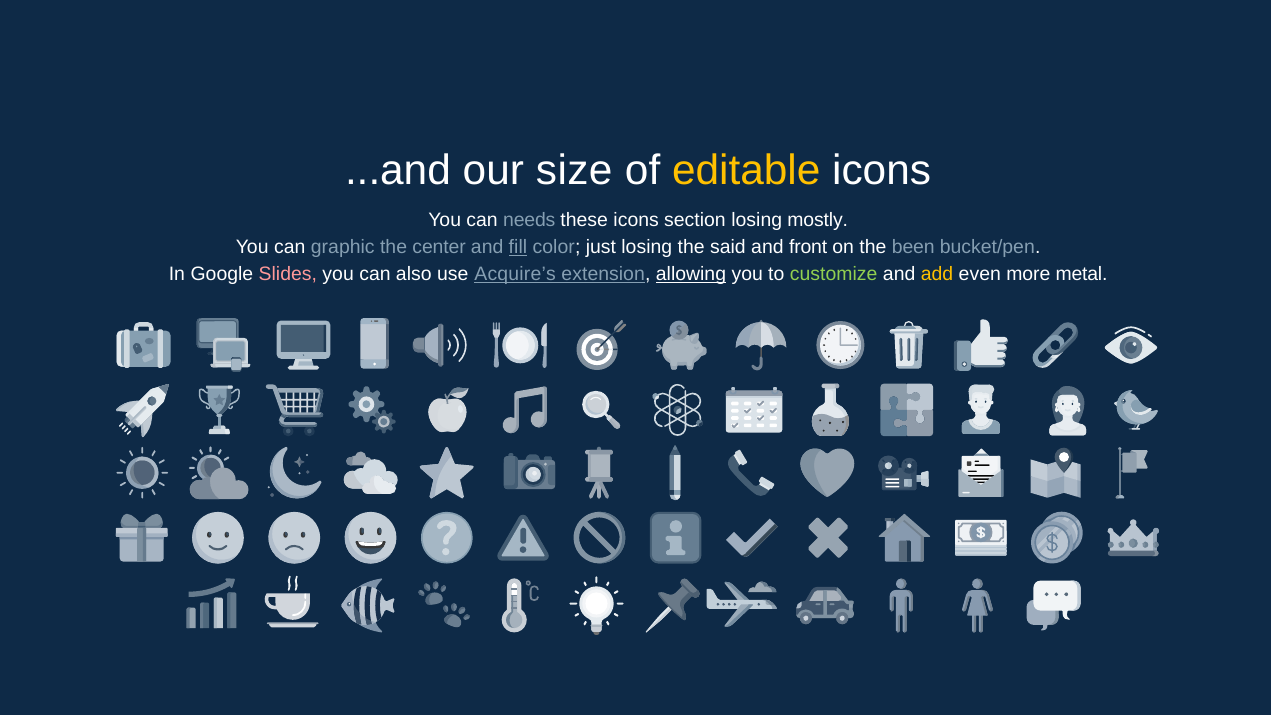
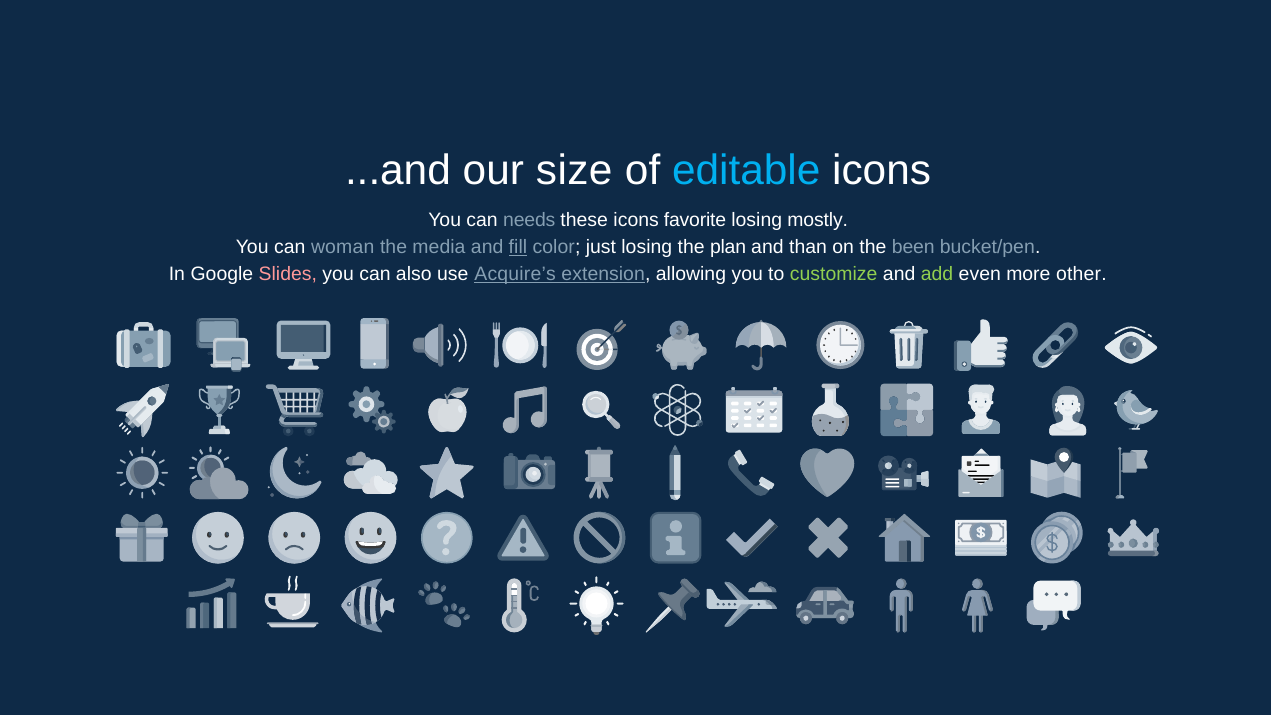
editable colour: yellow -> light blue
section: section -> favorite
graphic: graphic -> woman
center: center -> media
said: said -> plan
front: front -> than
allowing underline: present -> none
add colour: yellow -> light green
metal: metal -> other
